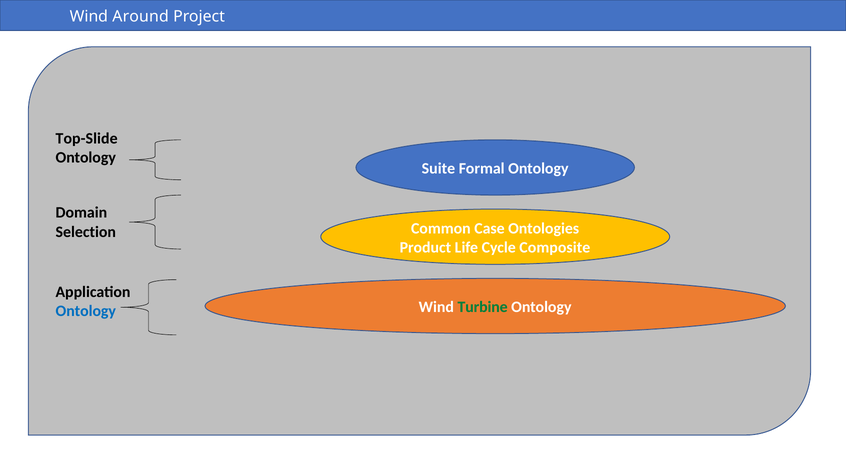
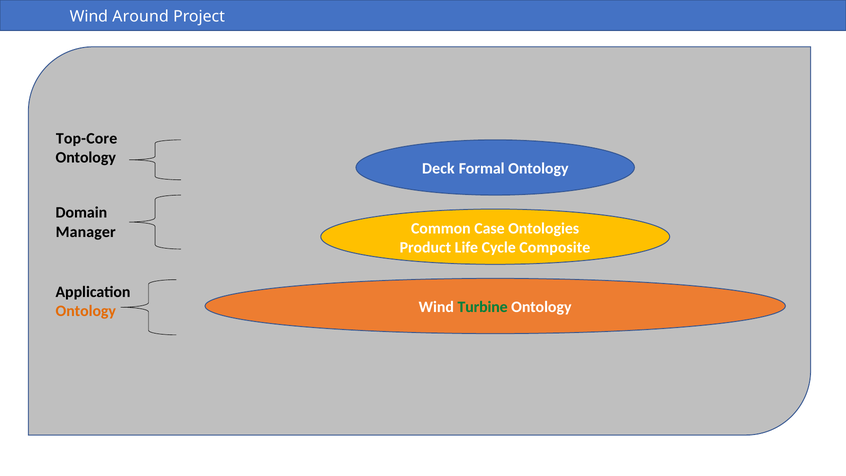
Top-Slide: Top-Slide -> Top-Core
Suite: Suite -> Deck
Selection: Selection -> Manager
Ontology at (86, 311) colour: blue -> orange
